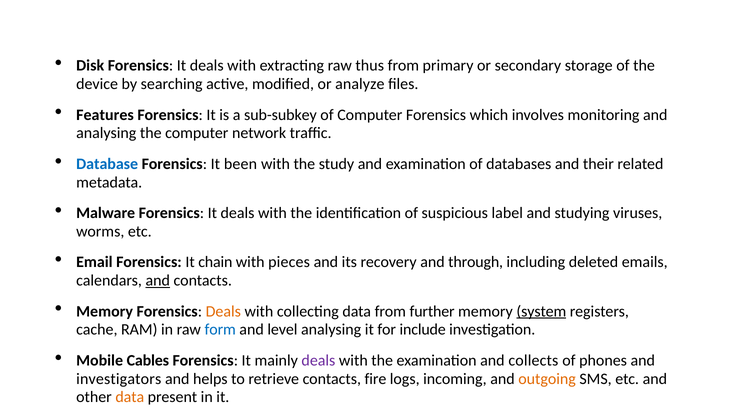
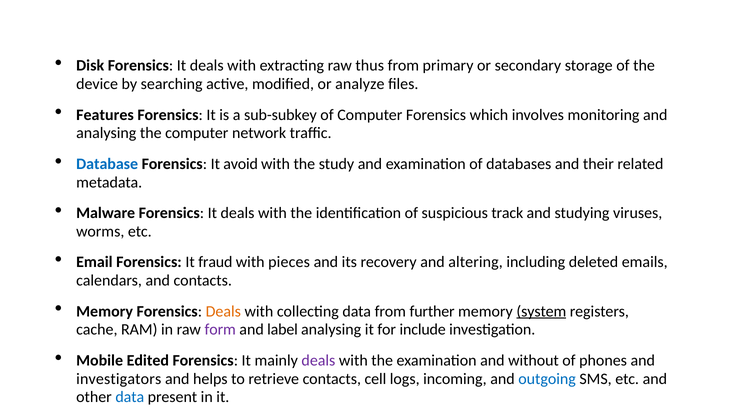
been: been -> avoid
label: label -> track
chain: chain -> fraud
through: through -> altering
and at (158, 281) underline: present -> none
form colour: blue -> purple
level: level -> label
Cables: Cables -> Edited
collects: collects -> without
fire: fire -> cell
outgoing colour: orange -> blue
data at (130, 398) colour: orange -> blue
